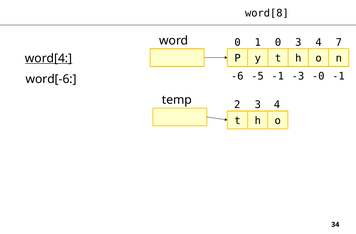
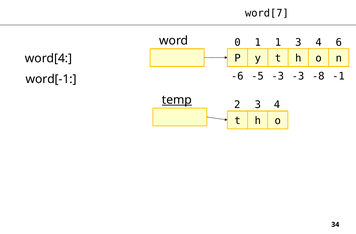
word[8: word[8 -> word[7
1 0: 0 -> 1
7: 7 -> 6
word[4 underline: present -> none
-5 -1: -1 -> -3
-0: -0 -> -8
word[-6: word[-6 -> word[-1
temp underline: none -> present
